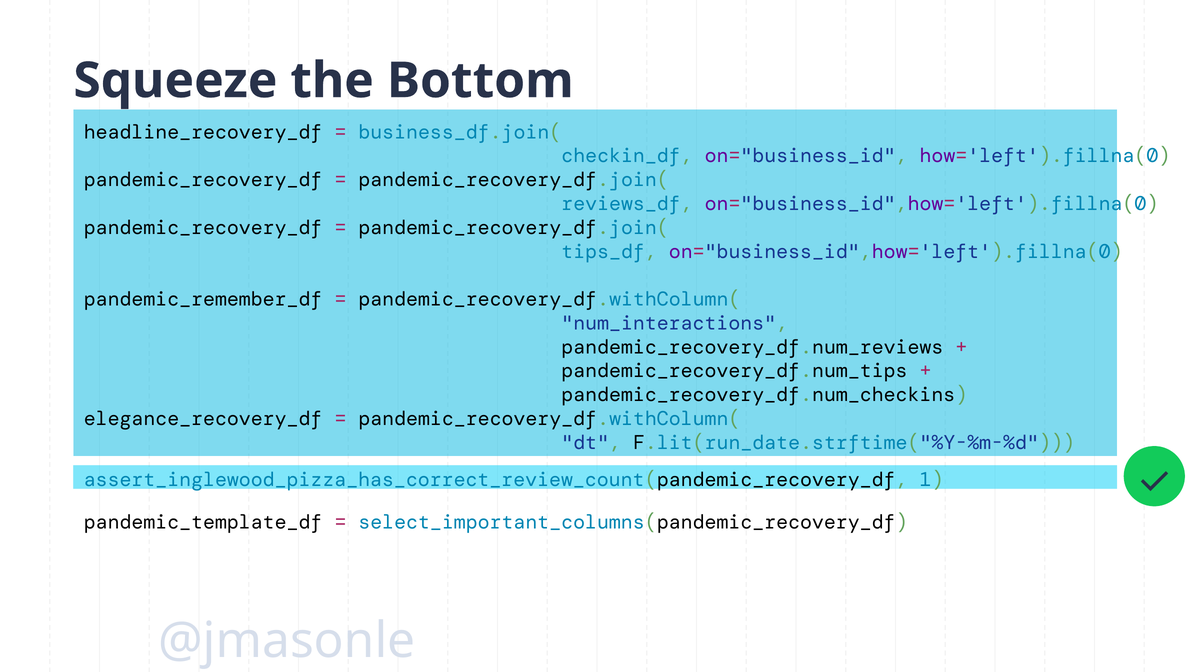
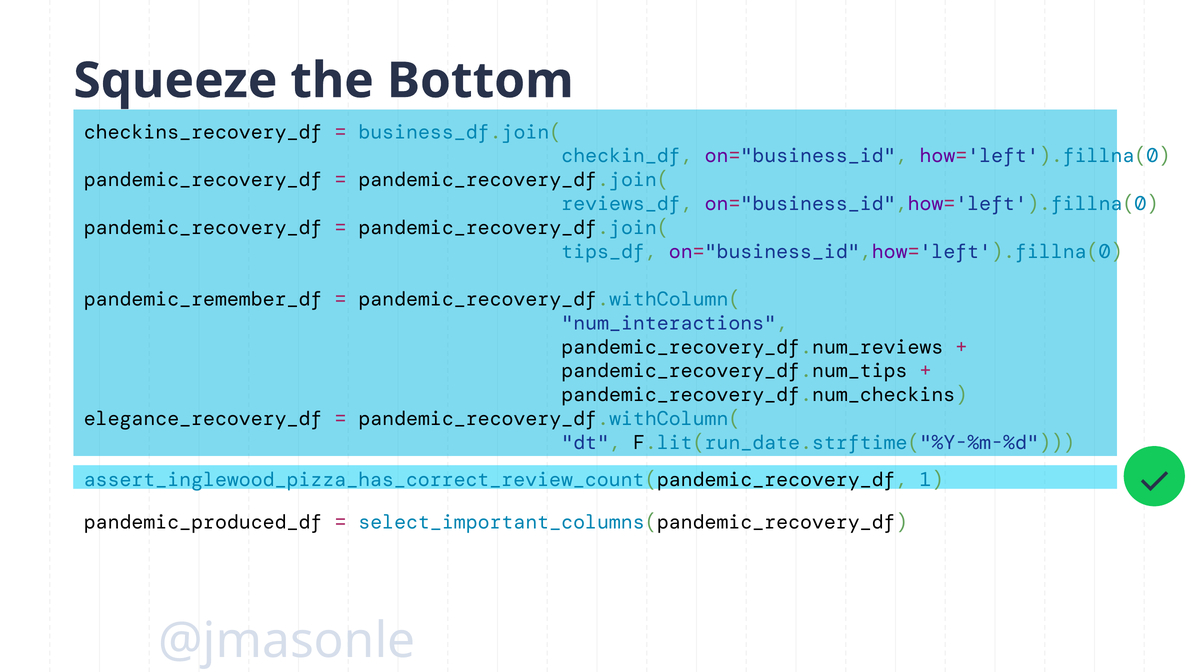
headline_recovery_df: headline_recovery_df -> checkins_recovery_df
pandemic_template_df: pandemic_template_df -> pandemic_produced_df
